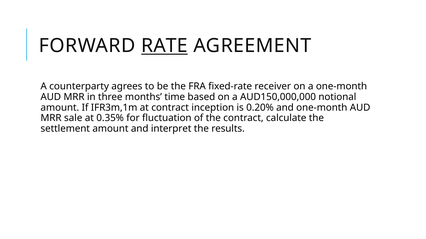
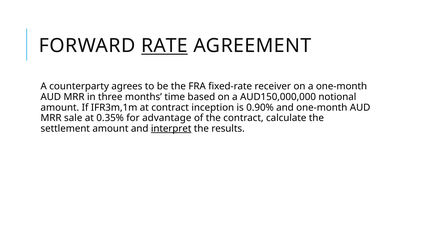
0.20%: 0.20% -> 0.90%
fluctuation: fluctuation -> advantage
interpret underline: none -> present
